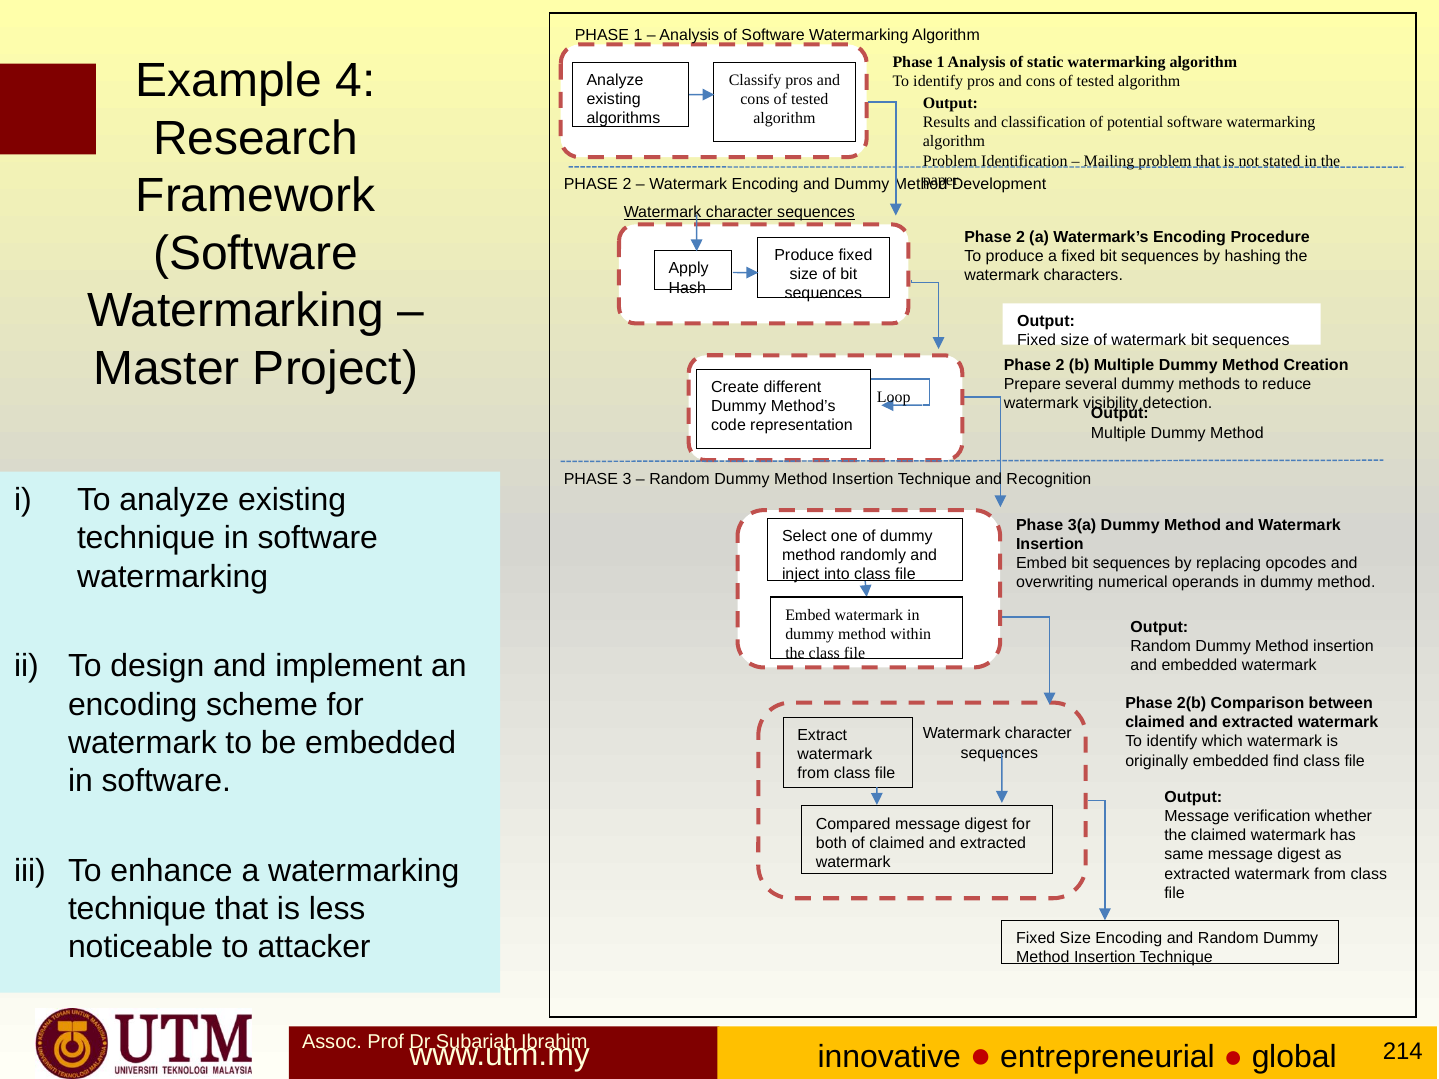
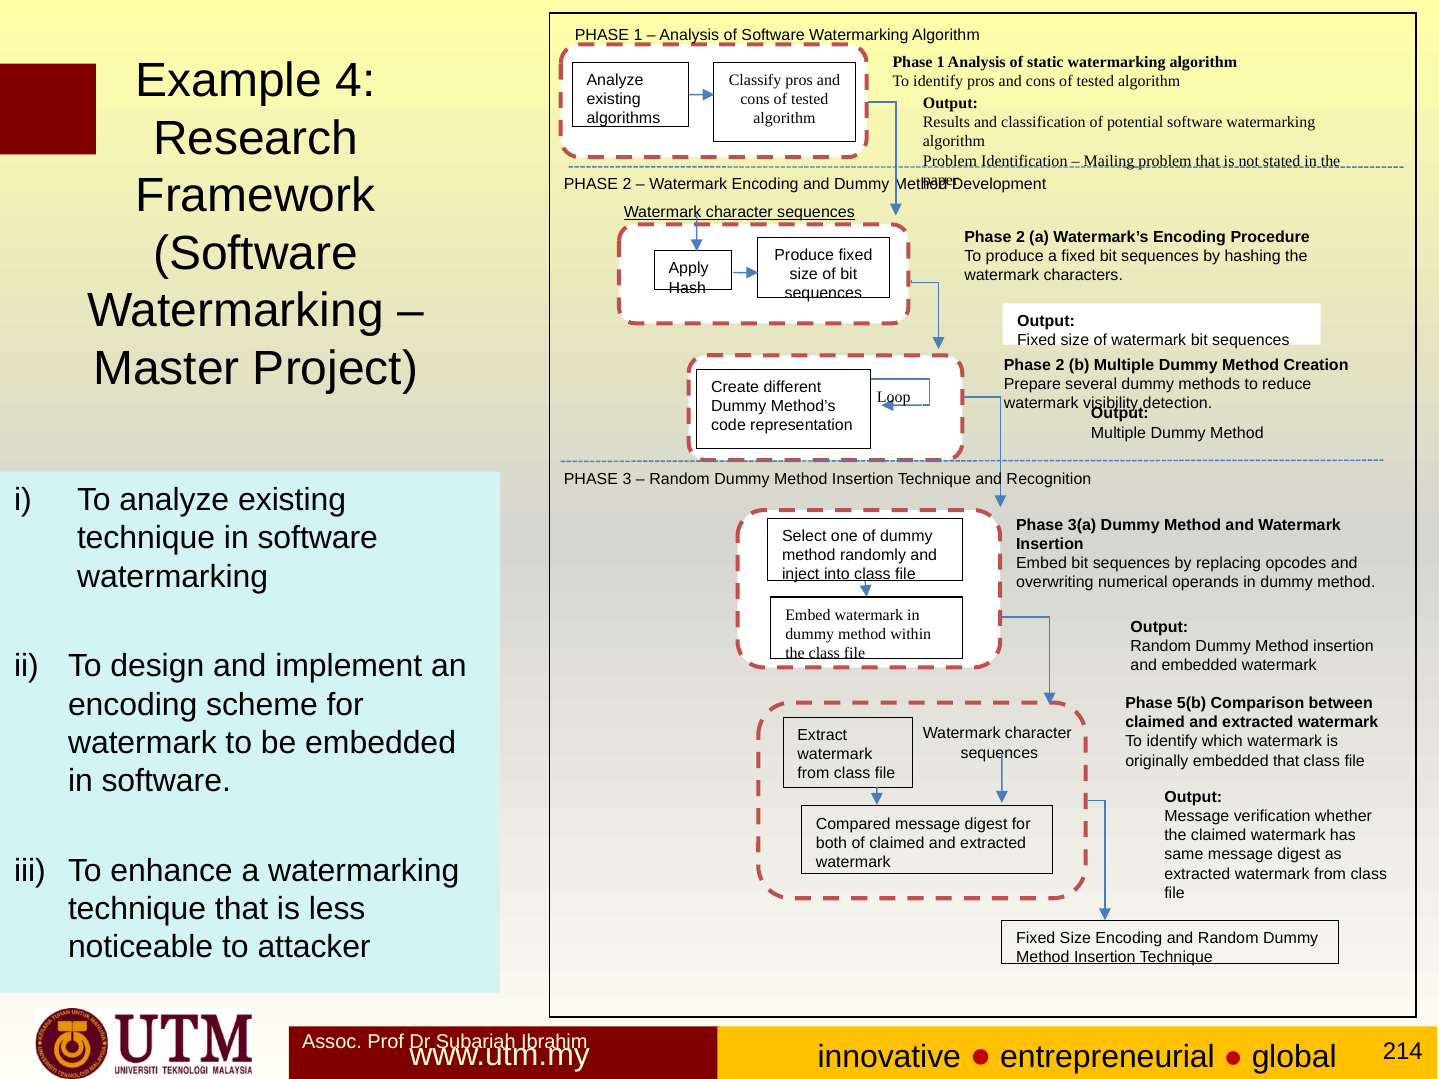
2(b: 2(b -> 5(b
embedded find: find -> that
